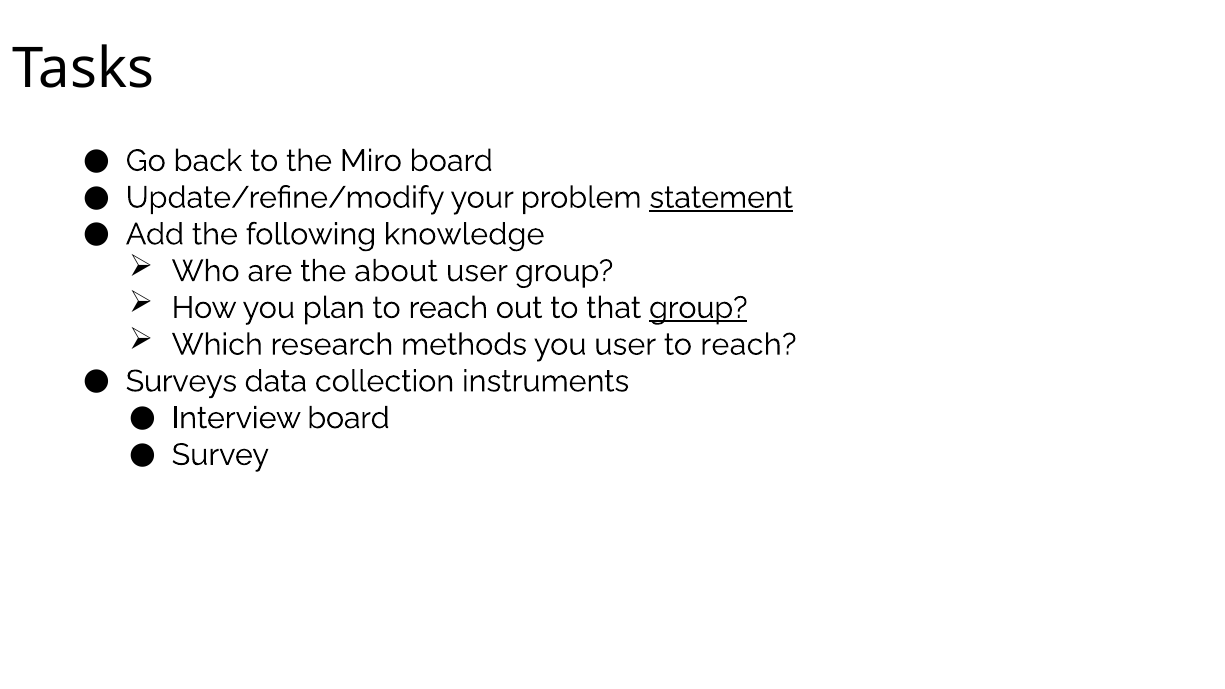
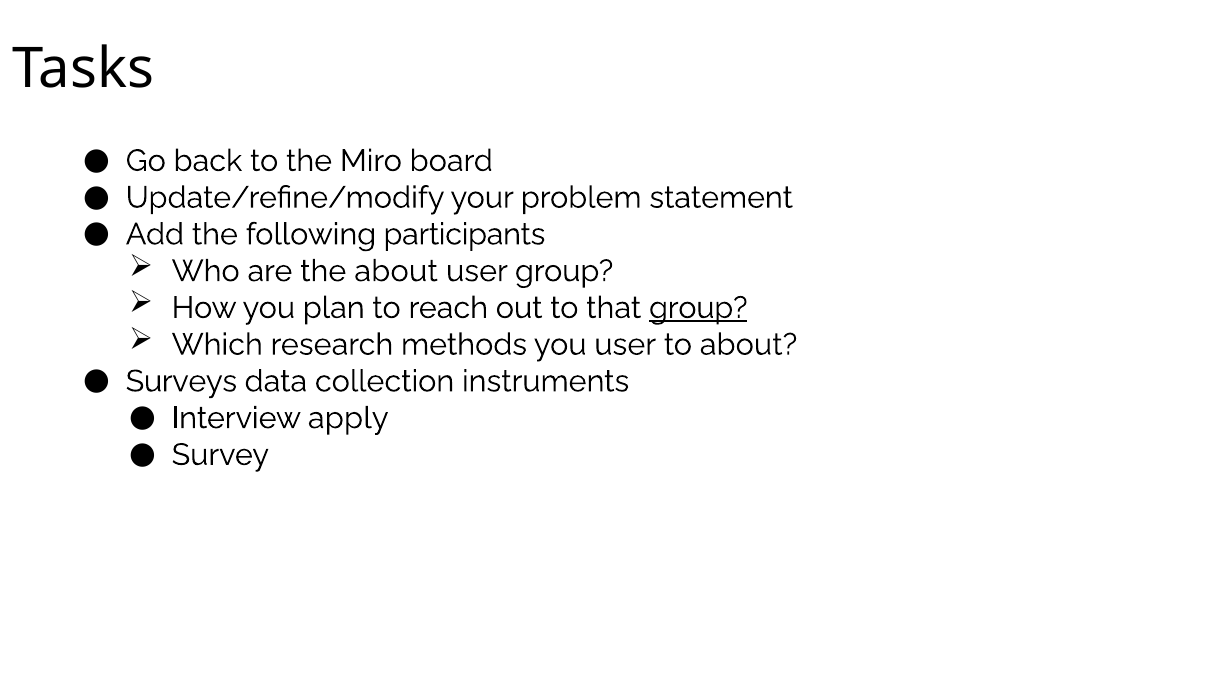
statement underline: present -> none
knowledge: knowledge -> participants
reach at (748, 345): reach -> about
Interview board: board -> apply
